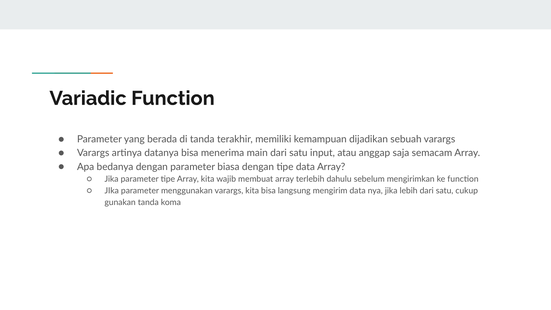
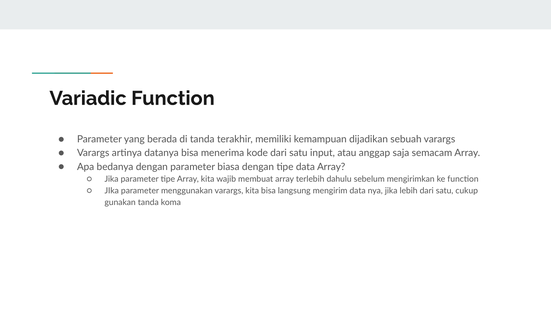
main: main -> kode
